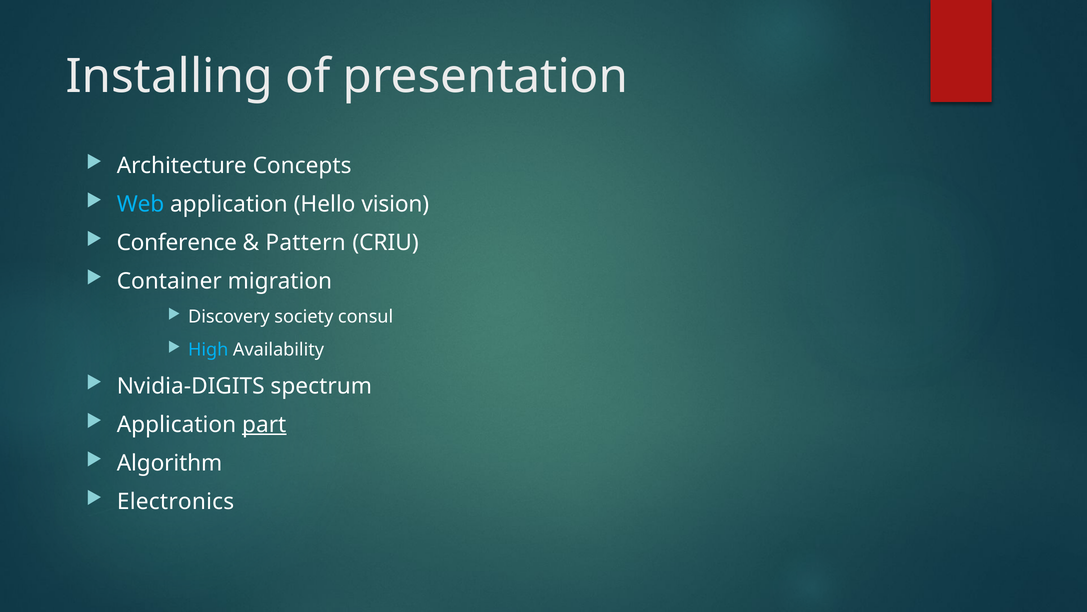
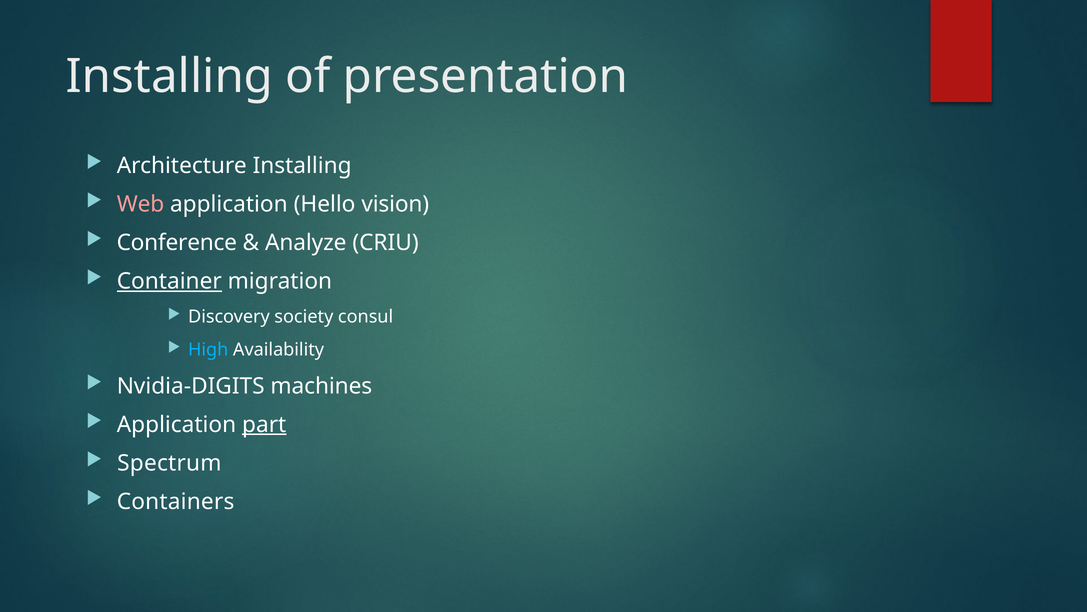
Architecture Concepts: Concepts -> Installing
Web colour: light blue -> pink
Pattern: Pattern -> Analyze
Container underline: none -> present
spectrum: spectrum -> machines
Algorithm: Algorithm -> Spectrum
Electronics: Electronics -> Containers
